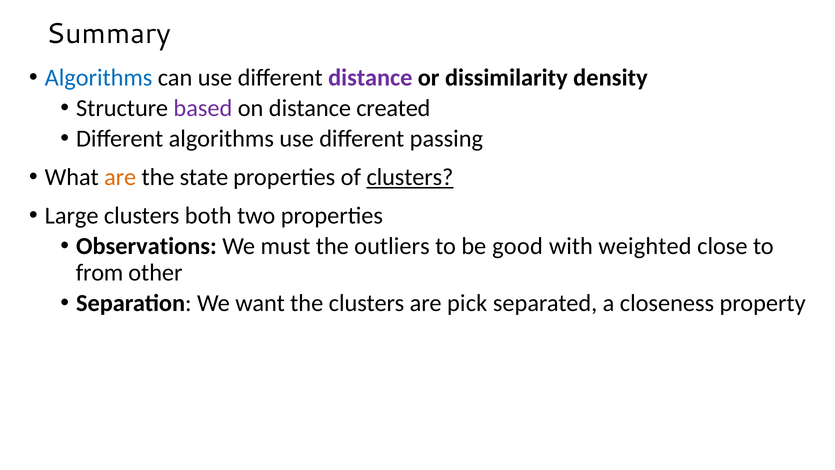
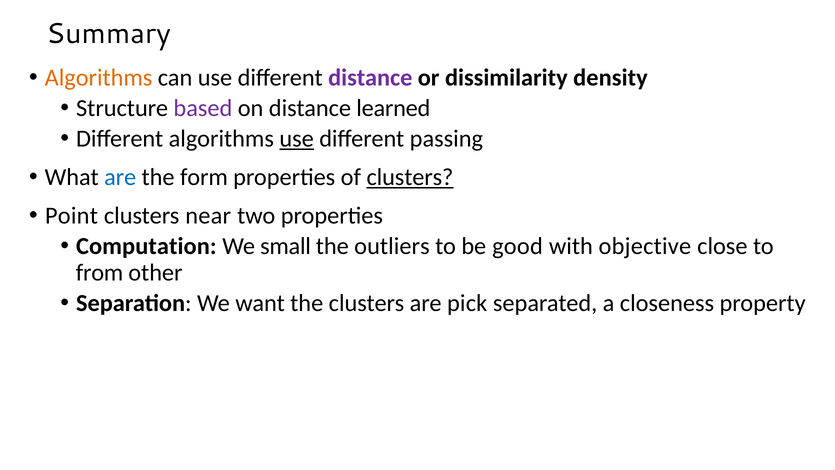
Algorithms at (99, 77) colour: blue -> orange
created: created -> learned
use at (297, 139) underline: none -> present
are at (120, 177) colour: orange -> blue
state: state -> form
Large: Large -> Point
both: both -> near
Observations: Observations -> Computation
must: must -> small
weighted: weighted -> objective
